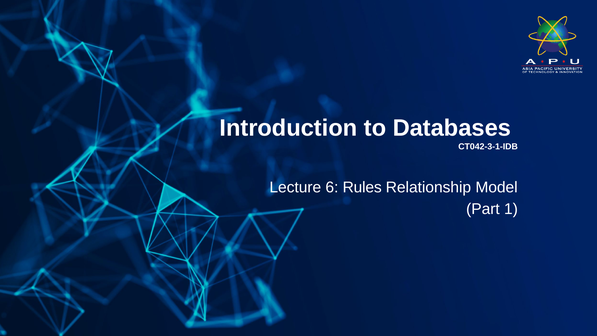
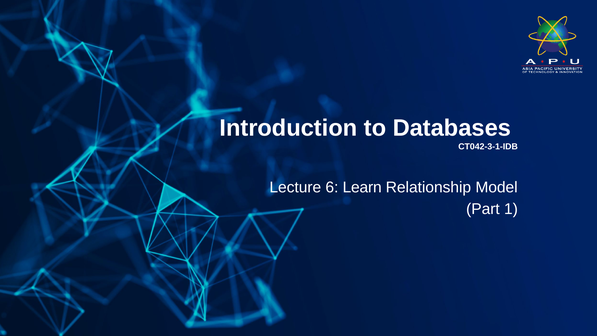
Rules: Rules -> Learn
